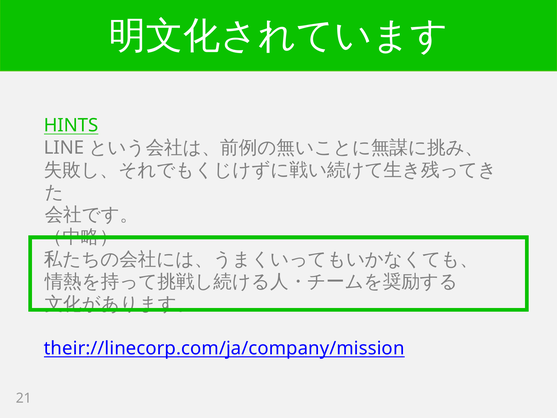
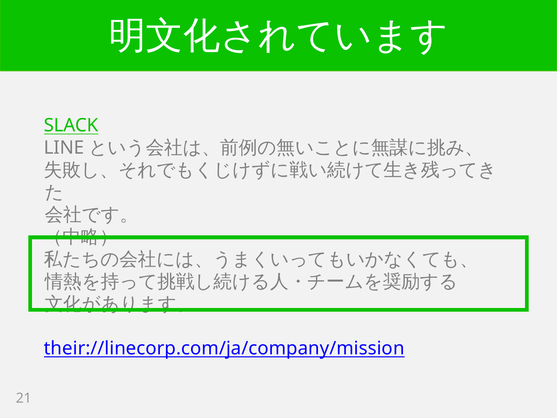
HINTS: HINTS -> SLACK
